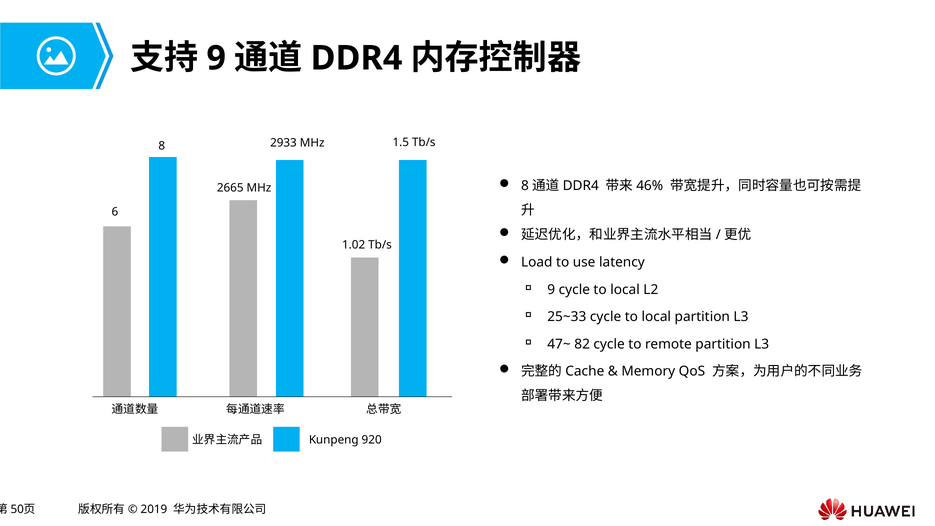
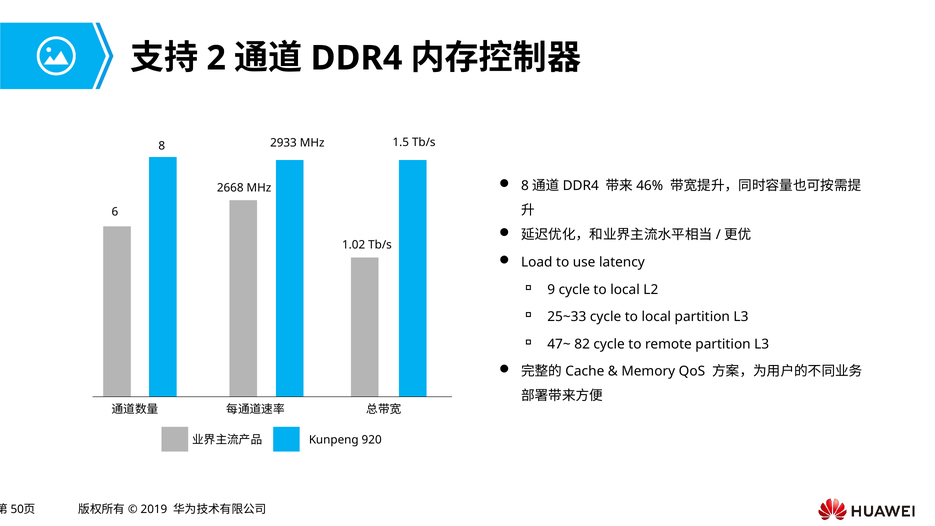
9 at (216, 58): 9 -> 2
2665: 2665 -> 2668
